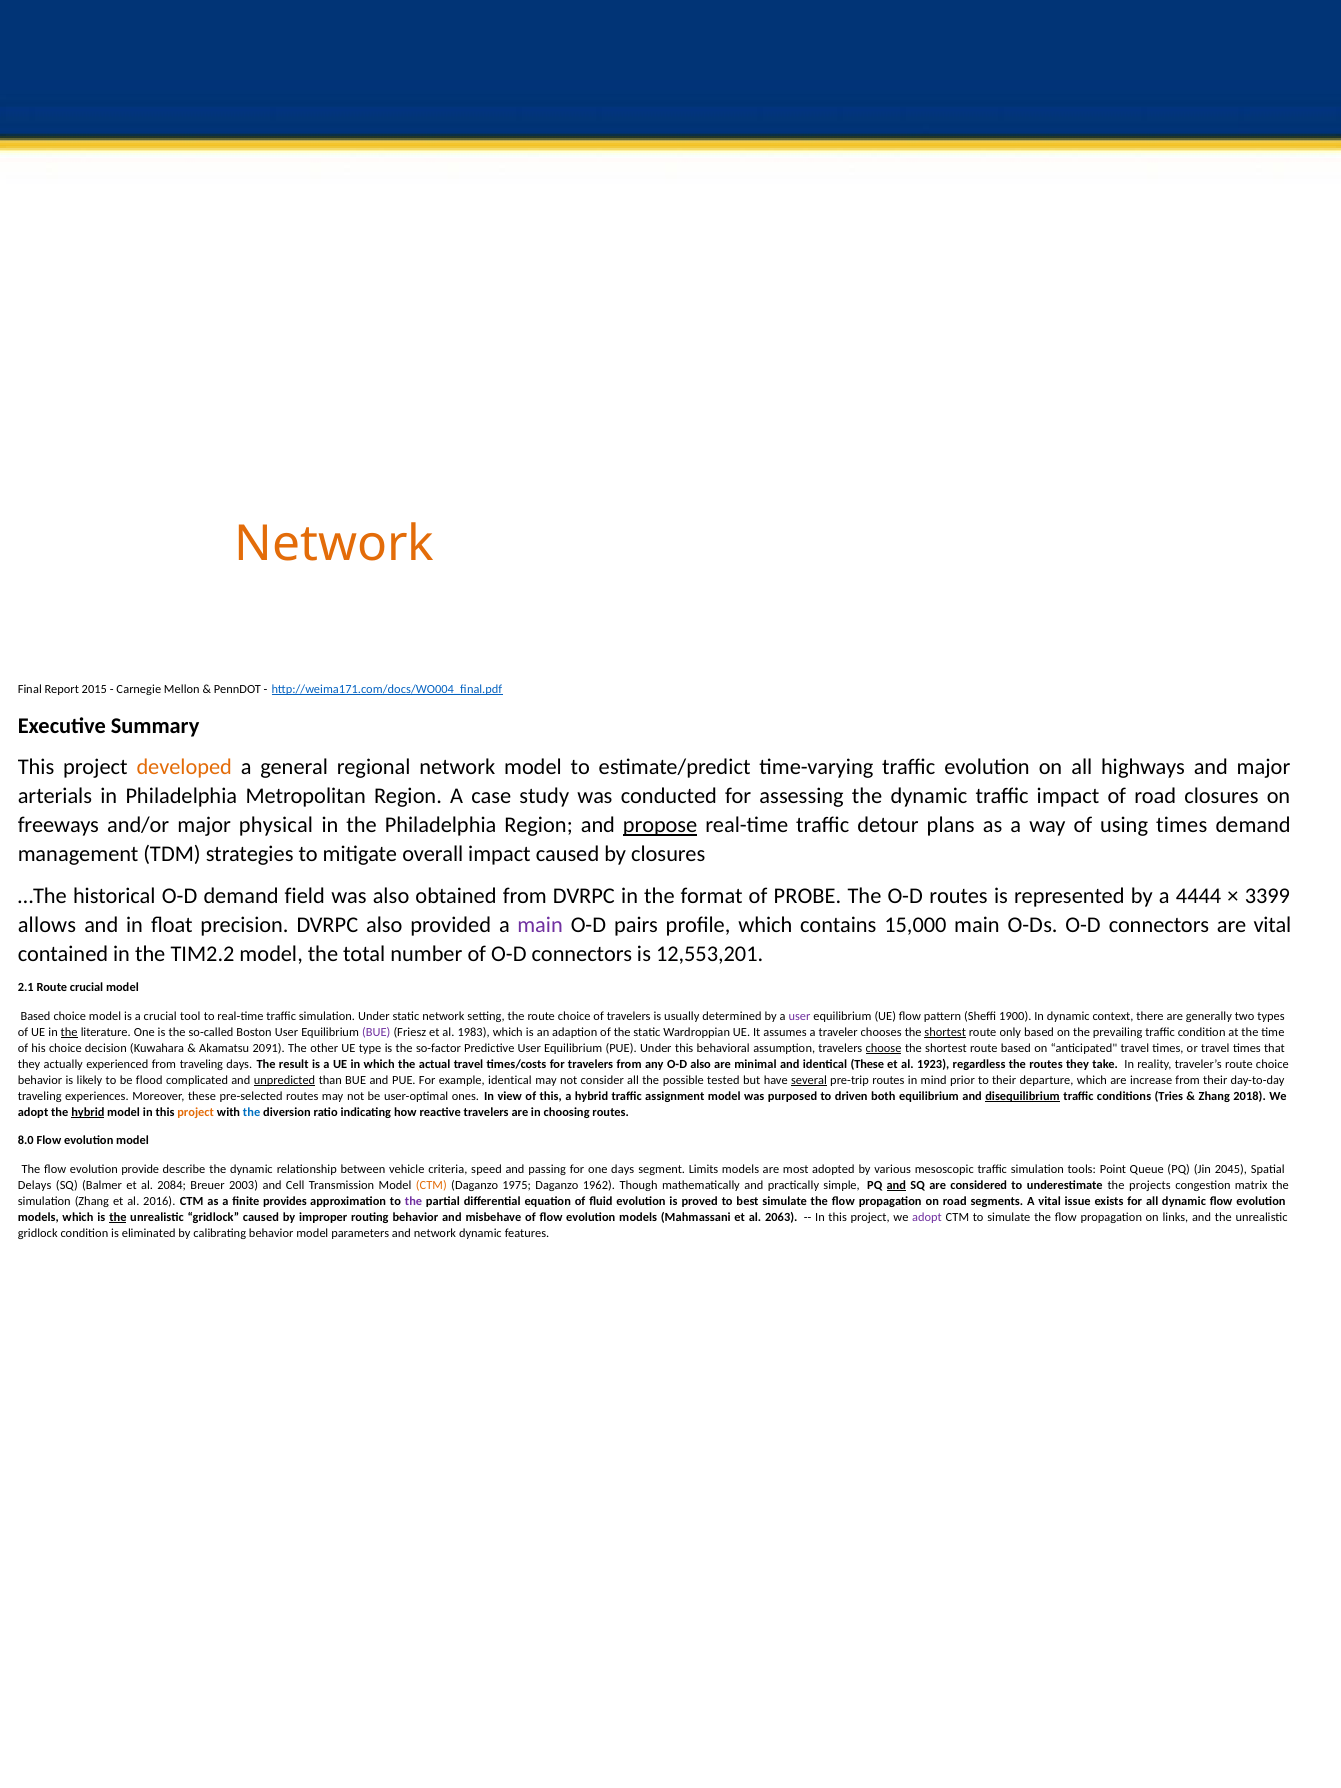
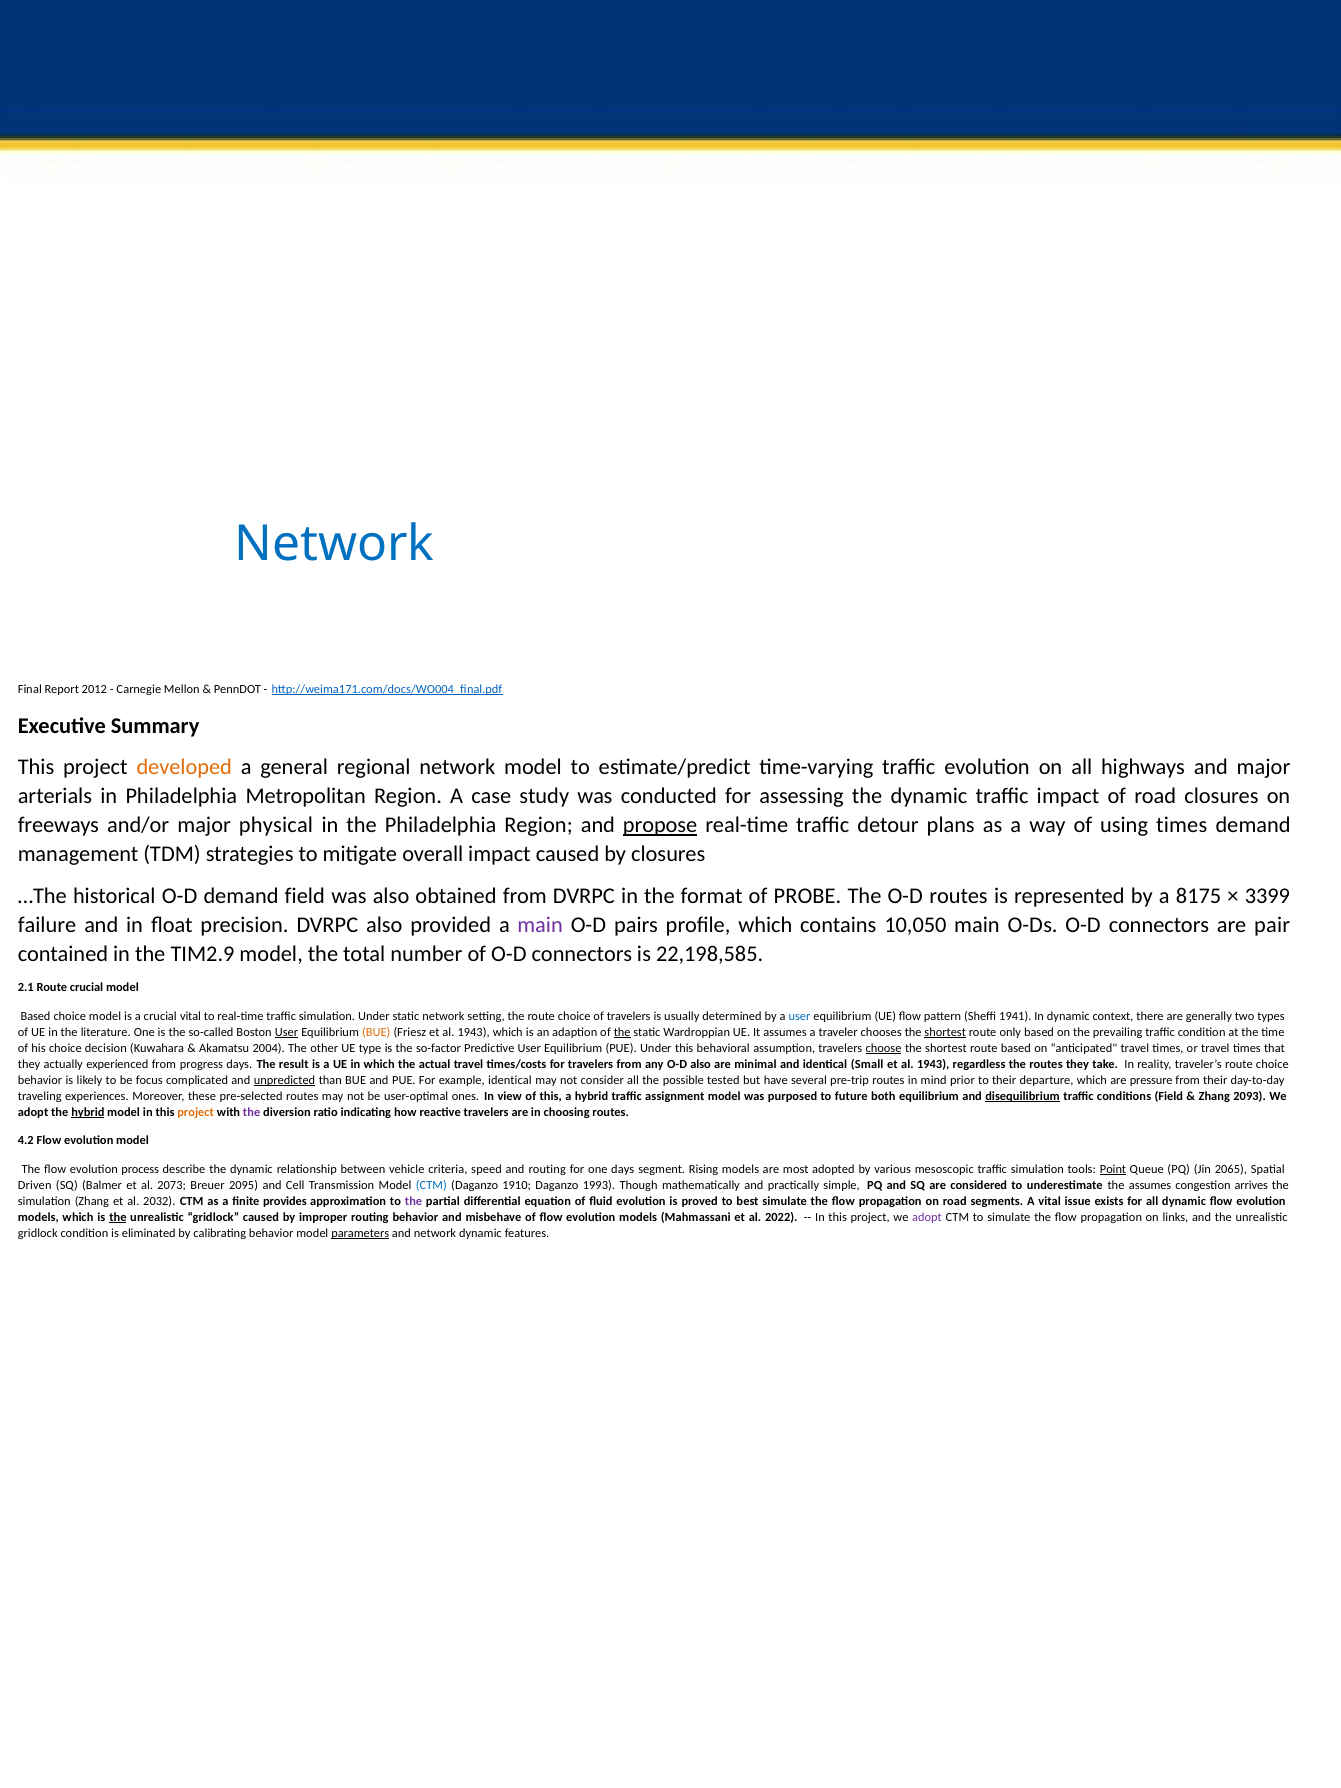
Network at (334, 544) colour: orange -> blue
2015: 2015 -> 2012
4444: 4444 -> 8175
allows: allows -> failure
15,000: 15,000 -> 10,050
are vital: vital -> pair
TIM2.2: TIM2.2 -> TIM2.9
12,553,201: 12,553,201 -> 22,198,585
crucial tool: tool -> vital
user at (800, 1016) colour: purple -> blue
1900: 1900 -> 1941
the at (69, 1032) underline: present -> none
User at (287, 1032) underline: none -> present
BUE at (376, 1032) colour: purple -> orange
Friesz et al 1983: 1983 -> 1943
the at (622, 1032) underline: none -> present
2091: 2091 -> 2004
from traveling: traveling -> progress
identical These: These -> Small
1923 at (933, 1064): 1923 -> 1943
flood: flood -> focus
several underline: present -> none
increase: increase -> pressure
driven: driven -> future
conditions Tries: Tries -> Field
2018: 2018 -> 2093
the at (252, 1112) colour: blue -> purple
8.0: 8.0 -> 4.2
provide: provide -> process
and passing: passing -> routing
Limits: Limits -> Rising
Point underline: none -> present
2045: 2045 -> 2065
Delays: Delays -> Driven
2084: 2084 -> 2073
2003: 2003 -> 2095
CTM at (431, 1185) colour: orange -> blue
1975: 1975 -> 1910
1962: 1962 -> 1993
and at (896, 1185) underline: present -> none
the projects: projects -> assumes
matrix: matrix -> arrives
2016: 2016 -> 2032
2063: 2063 -> 2022
parameters underline: none -> present
